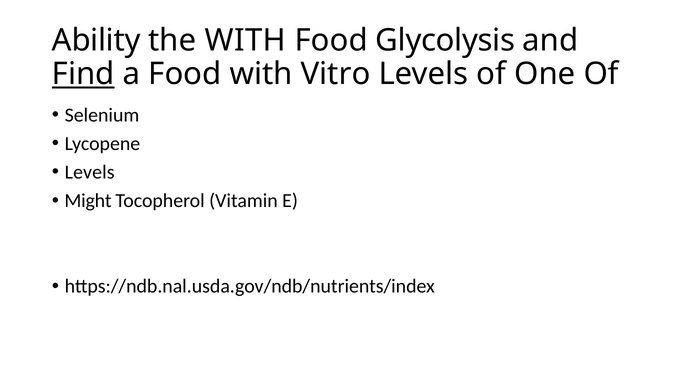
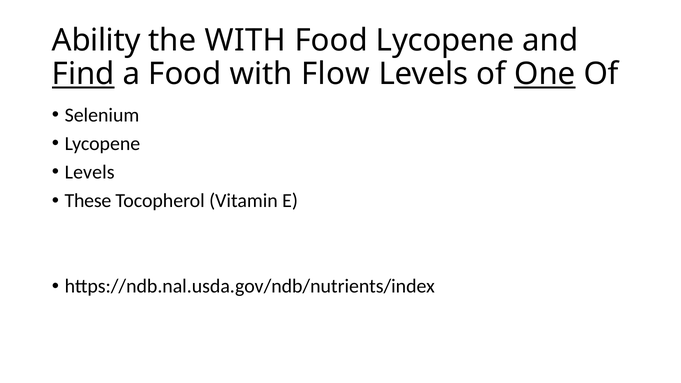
Food Glycolysis: Glycolysis -> Lycopene
Vitro: Vitro -> Flow
One underline: none -> present
Might: Might -> These
